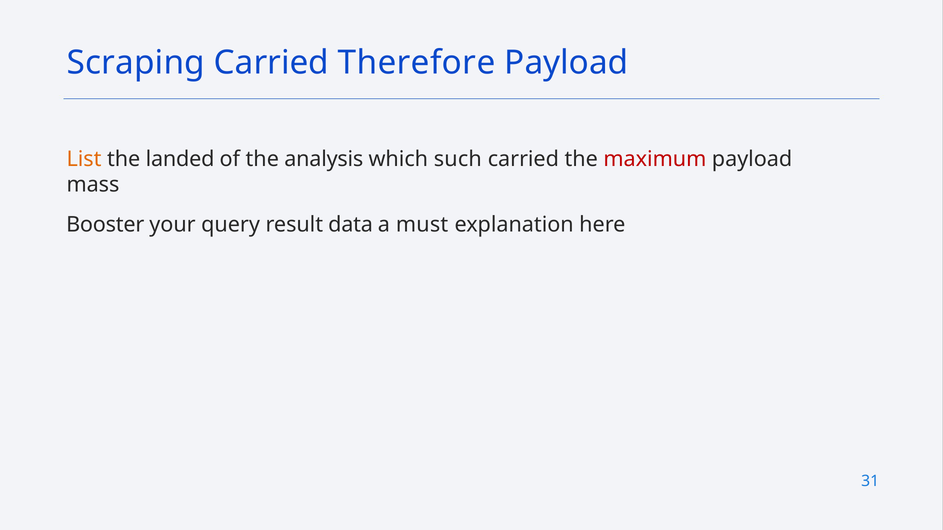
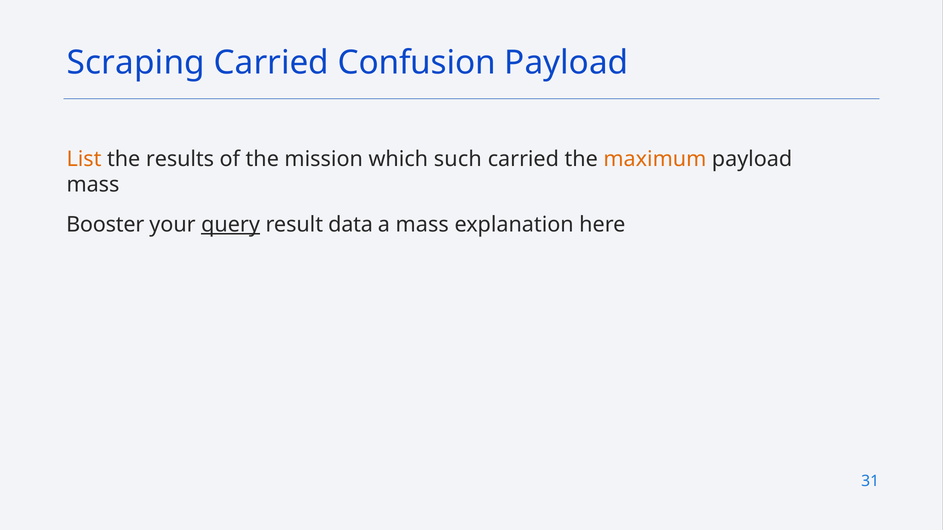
Therefore: Therefore -> Confusion
landed: landed -> results
analysis: analysis -> mission
maximum colour: red -> orange
query underline: none -> present
a must: must -> mass
